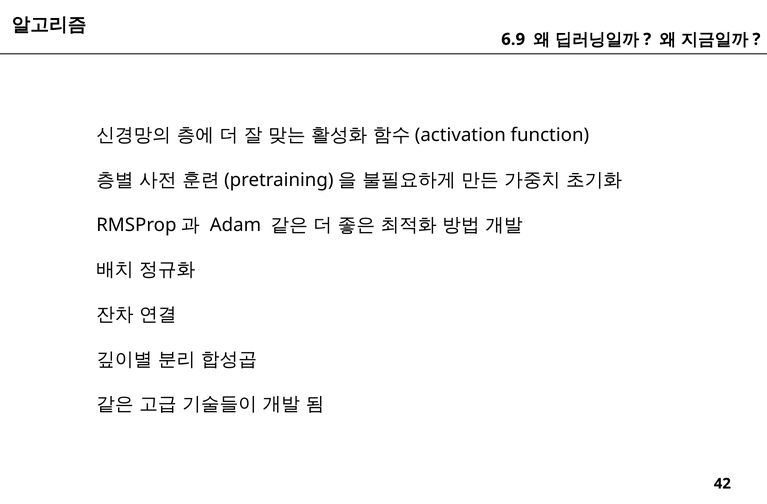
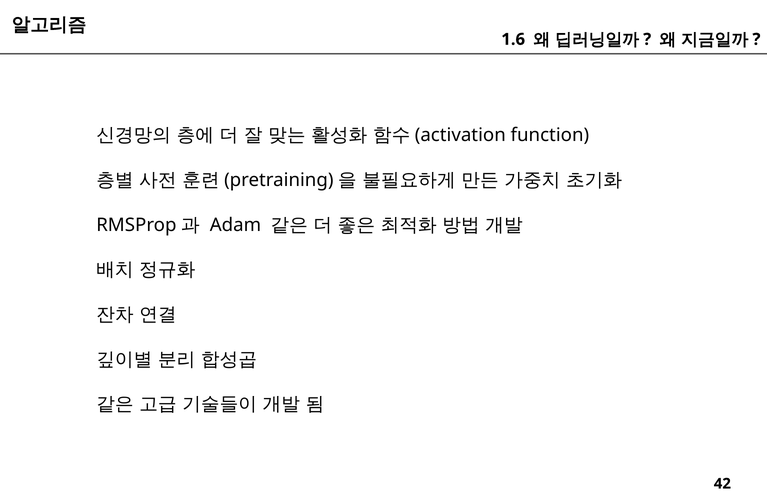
6.9: 6.9 -> 1.6
